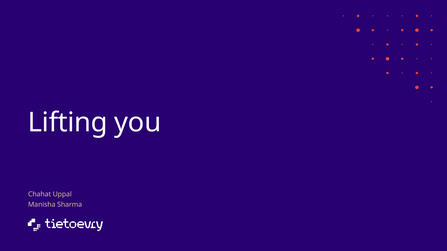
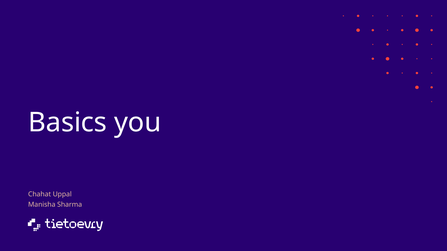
Lifting: Lifting -> Basics
